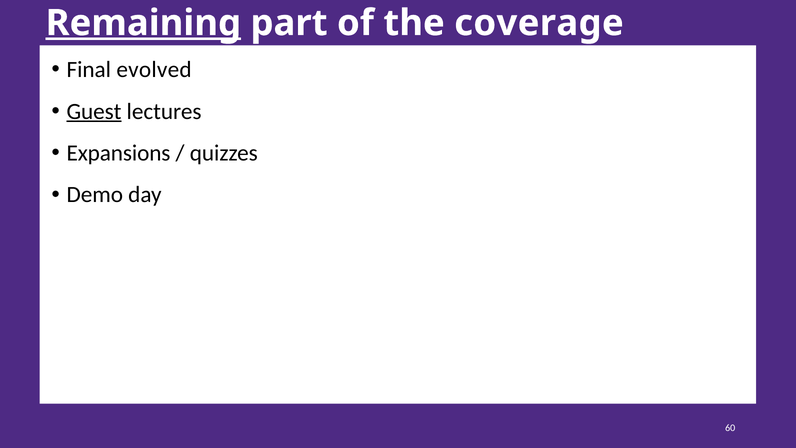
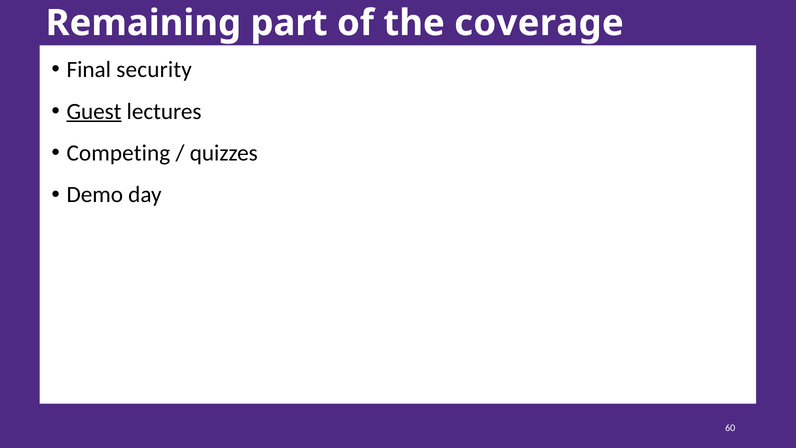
Remaining underline: present -> none
evolved: evolved -> security
Expansions: Expansions -> Competing
